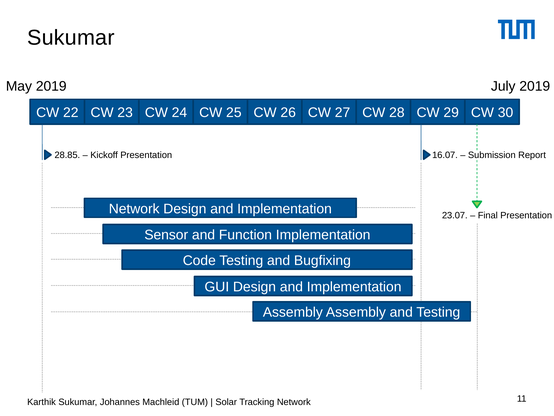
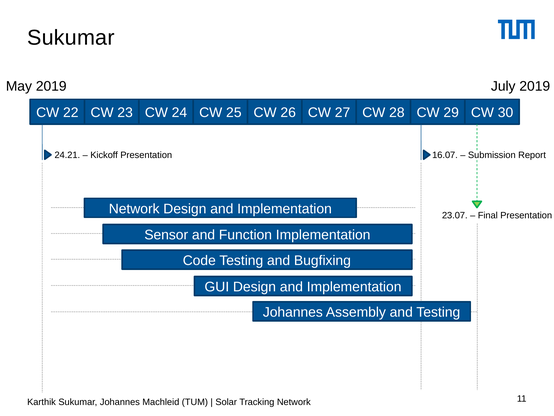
28.85: 28.85 -> 24.21
Assembly at (293, 312): Assembly -> Johannes
